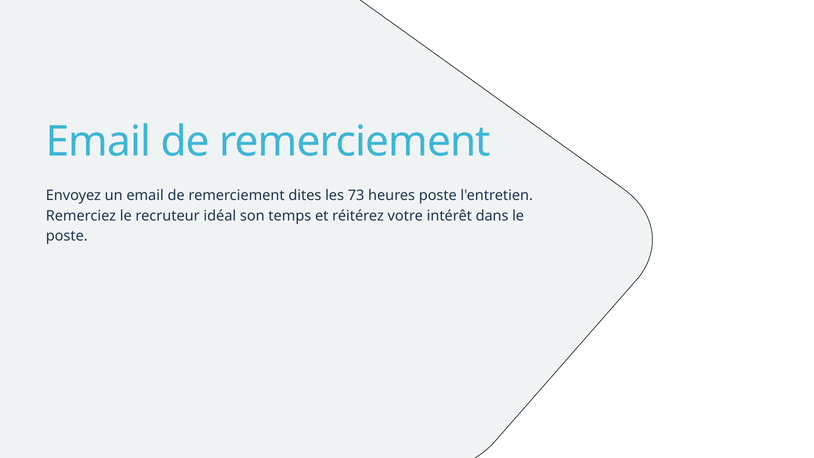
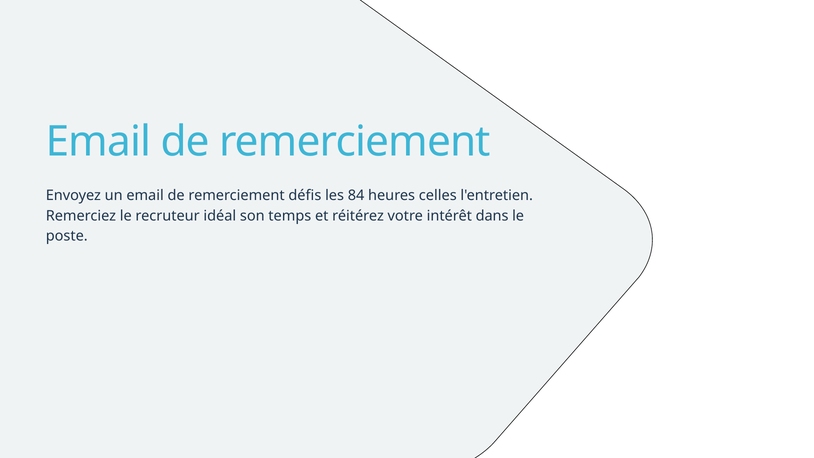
dites: dites -> défis
73: 73 -> 84
heures poste: poste -> celles
